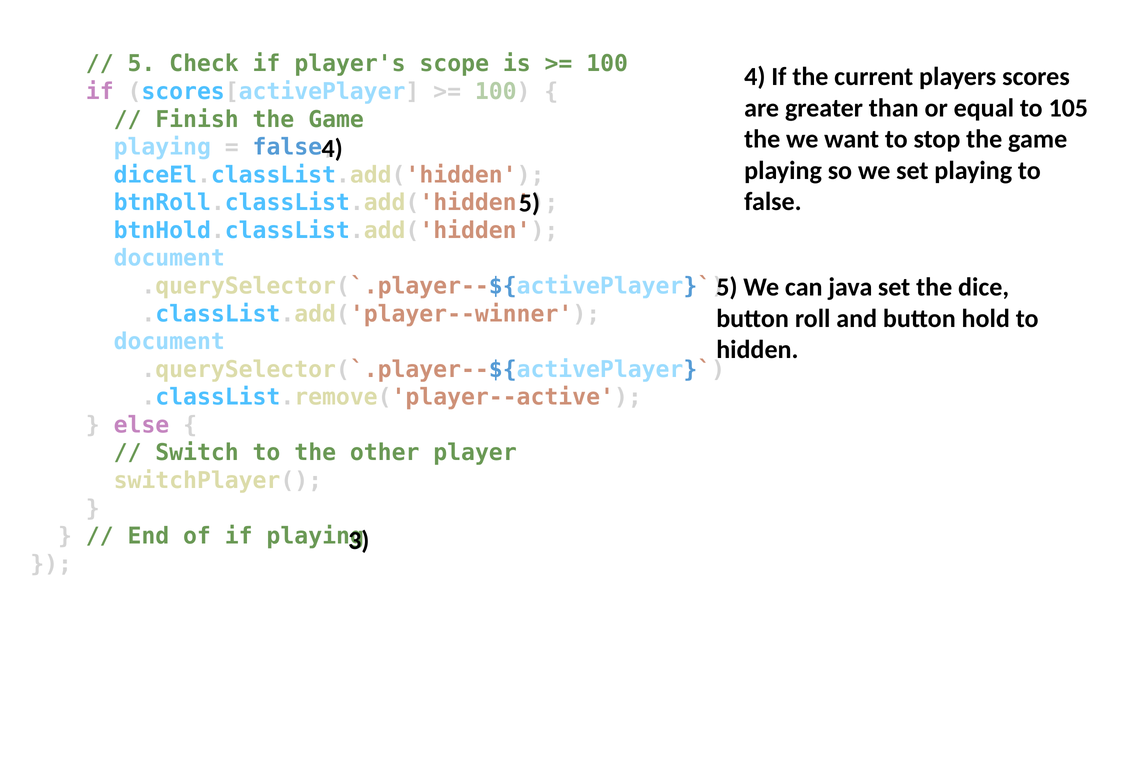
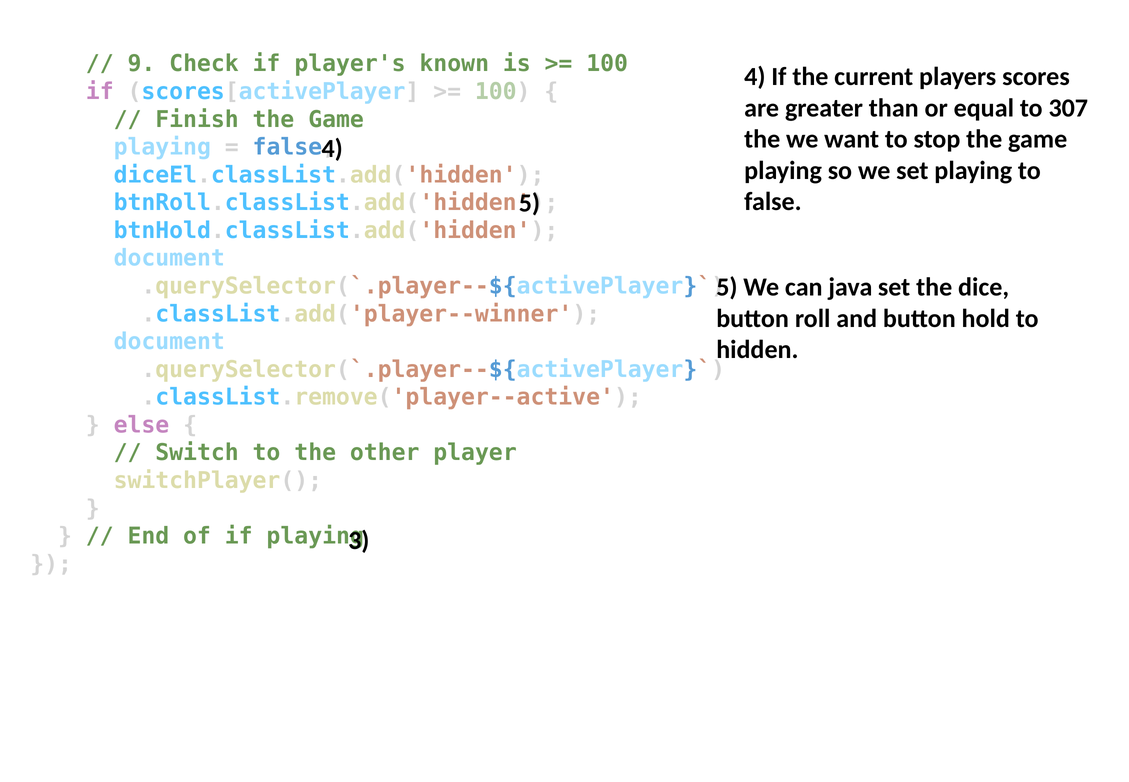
5 at (141, 64): 5 -> 9
scope: scope -> known
105: 105 -> 307
